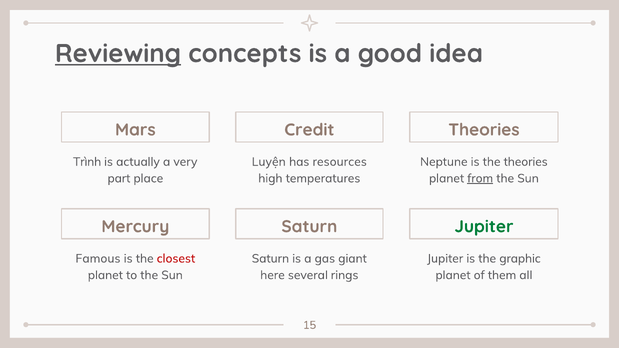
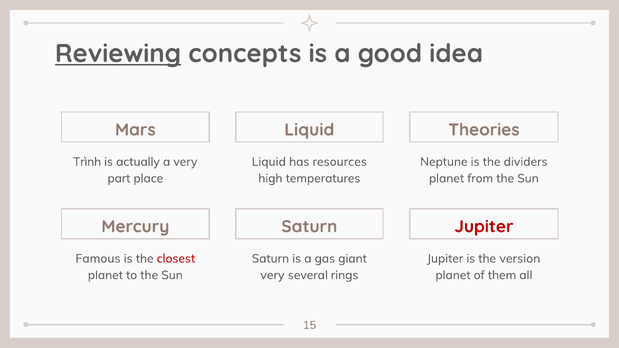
Credit at (309, 130): Credit -> Liquid
Luyện at (269, 162): Luyện -> Liquid
the theories: theories -> dividers
from underline: present -> none
Jupiter at (484, 227) colour: green -> red
graphic: graphic -> version
here at (272, 275): here -> very
